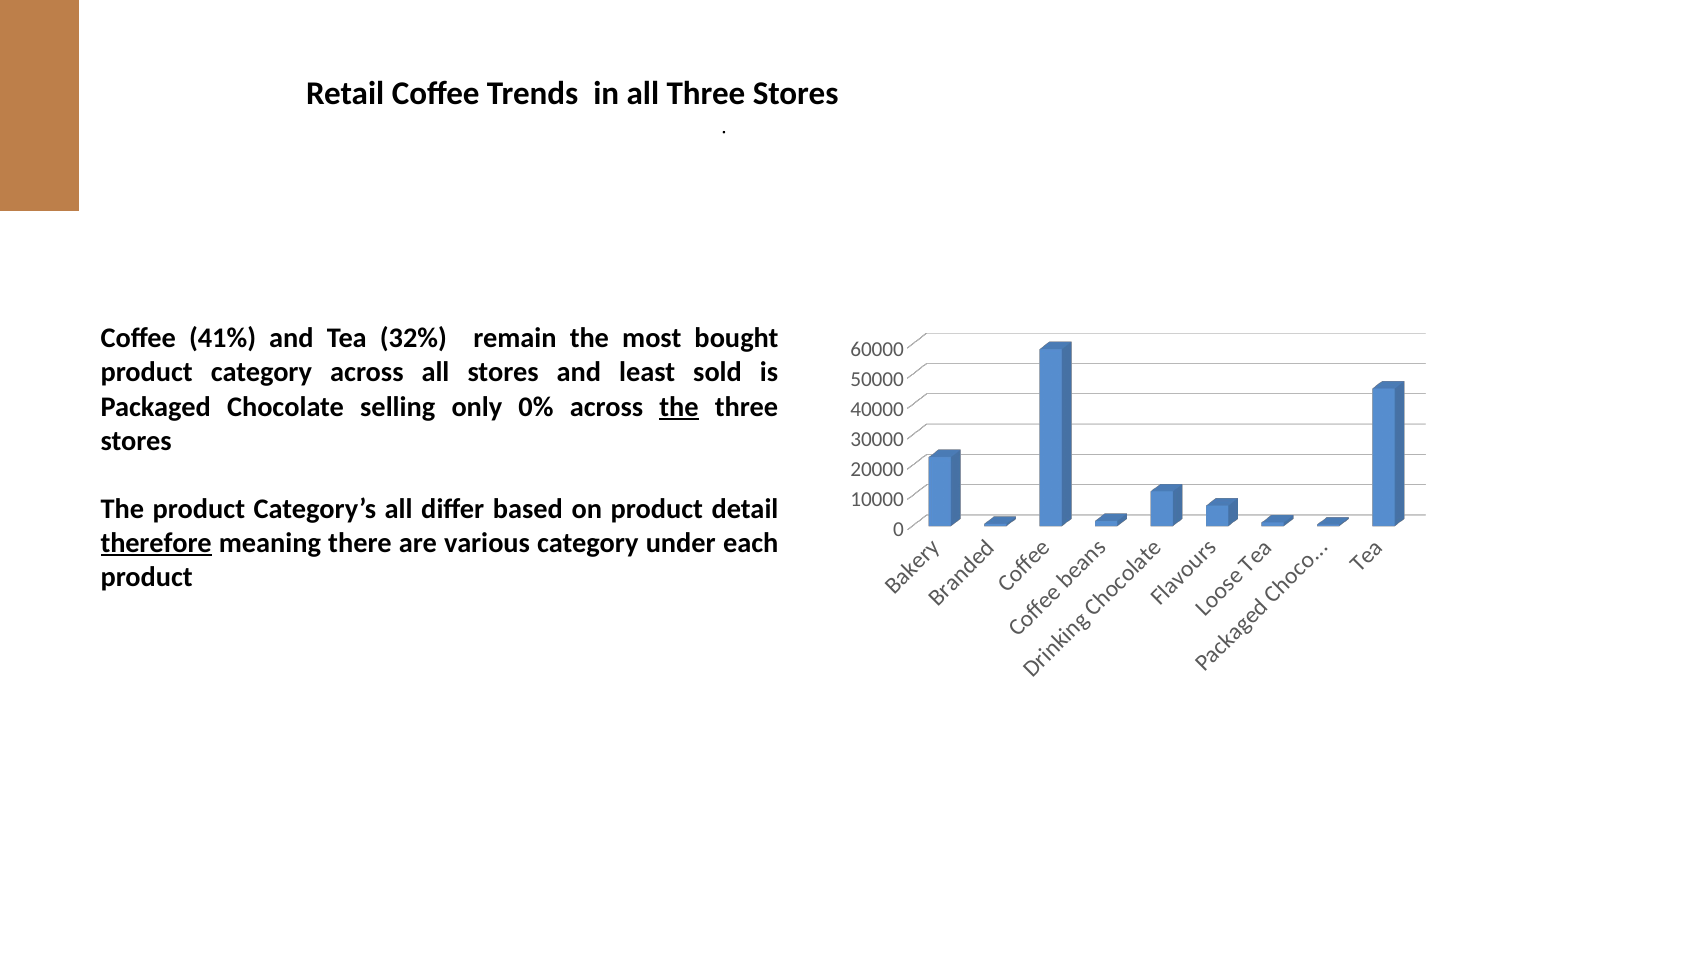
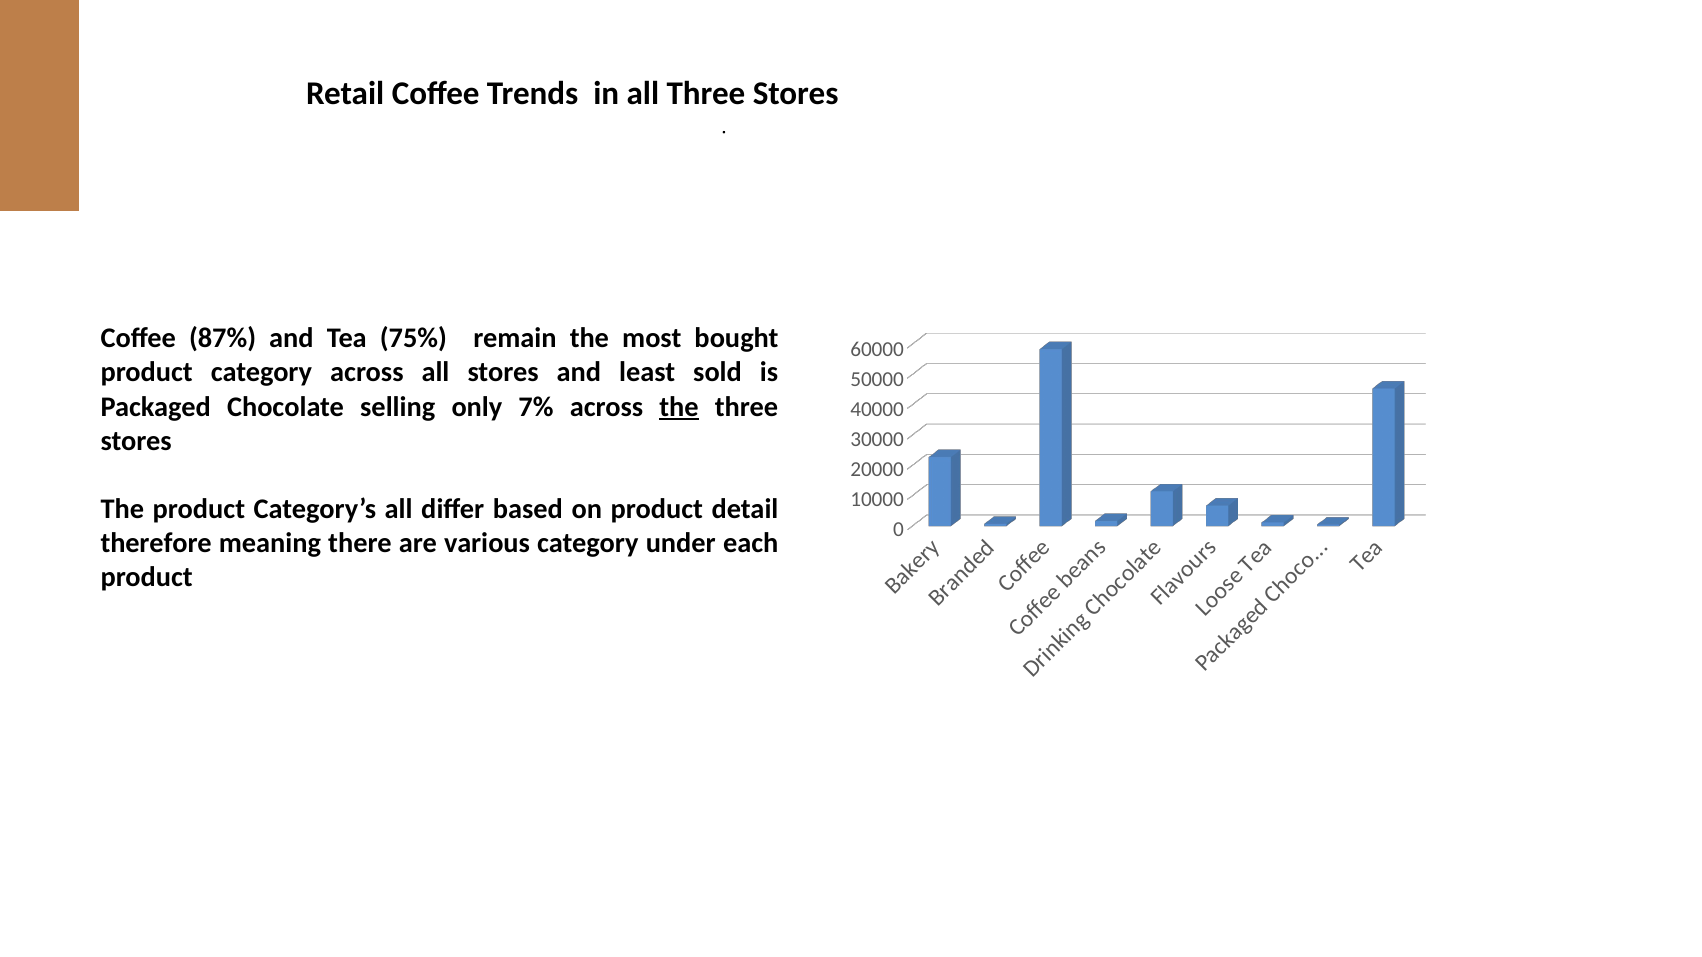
41%: 41% -> 87%
32%: 32% -> 75%
0%: 0% -> 7%
therefore underline: present -> none
